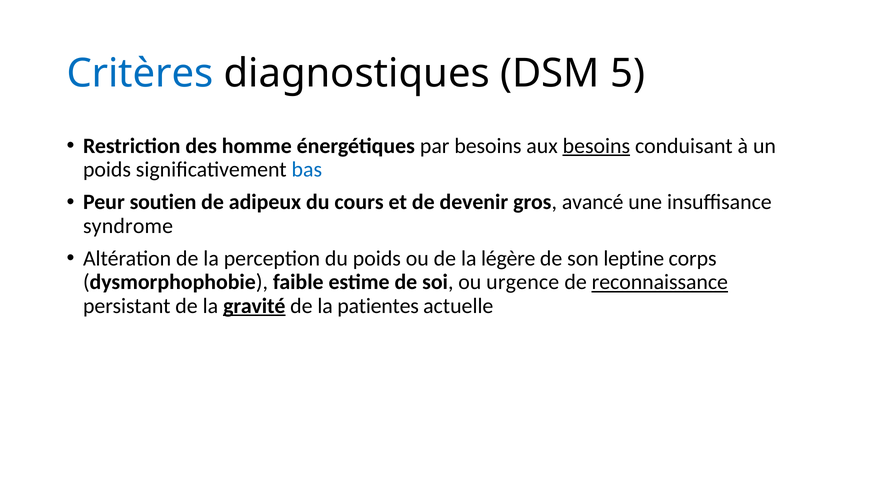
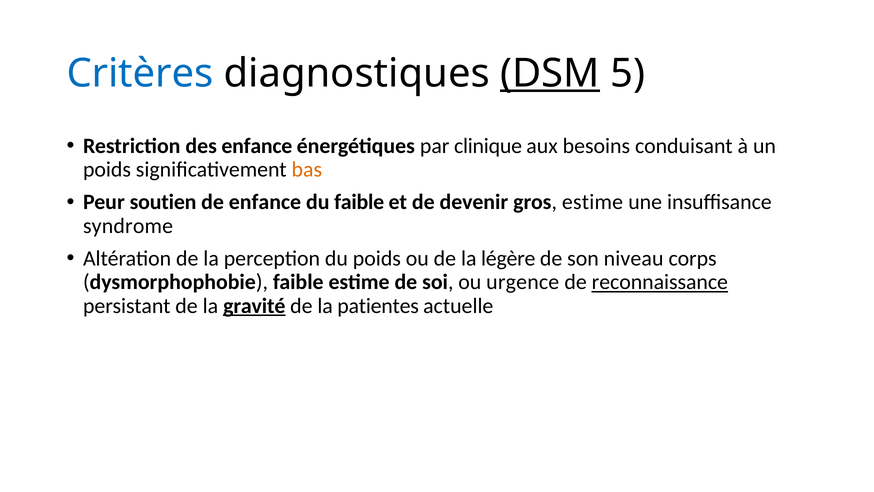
DSM underline: none -> present
des homme: homme -> enfance
par besoins: besoins -> clinique
besoins at (596, 146) underline: present -> none
bas colour: blue -> orange
de adipeux: adipeux -> enfance
du cours: cours -> faible
gros avancé: avancé -> estime
leptine: leptine -> niveau
